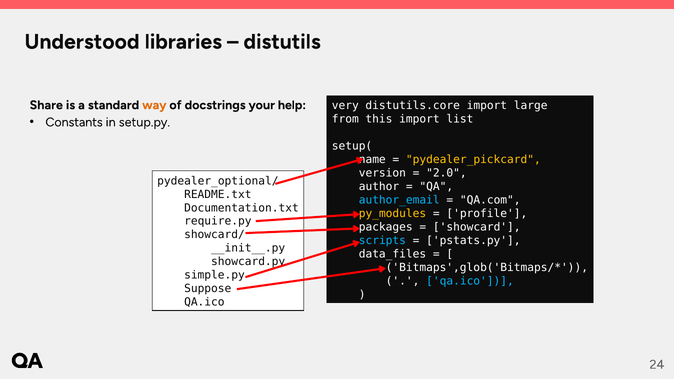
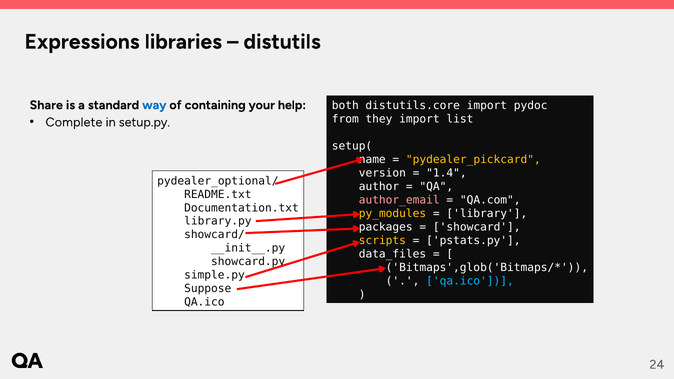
Understood: Understood -> Expressions
way colour: orange -> blue
docstrings: docstrings -> containing
very: very -> both
large: large -> pydoc
this: this -> they
Constants: Constants -> Complete
2.0: 2.0 -> 1.4
author_email colour: light blue -> pink
profile: profile -> library
require.py: require.py -> library.py
scripts colour: light blue -> yellow
